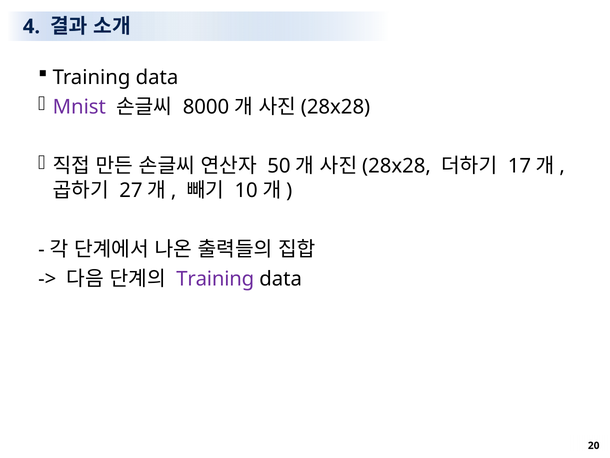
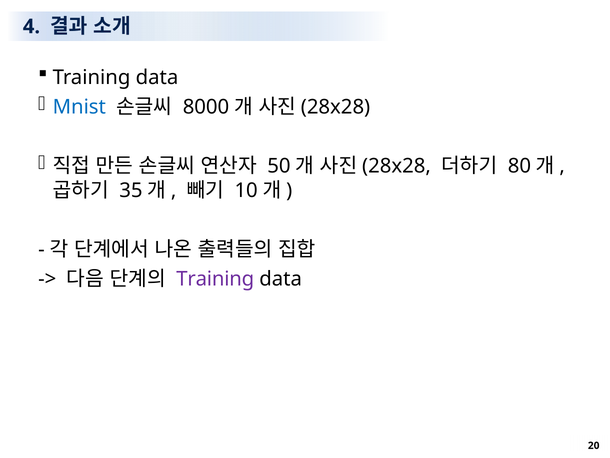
Mnist colour: purple -> blue
17: 17 -> 80
27: 27 -> 35
